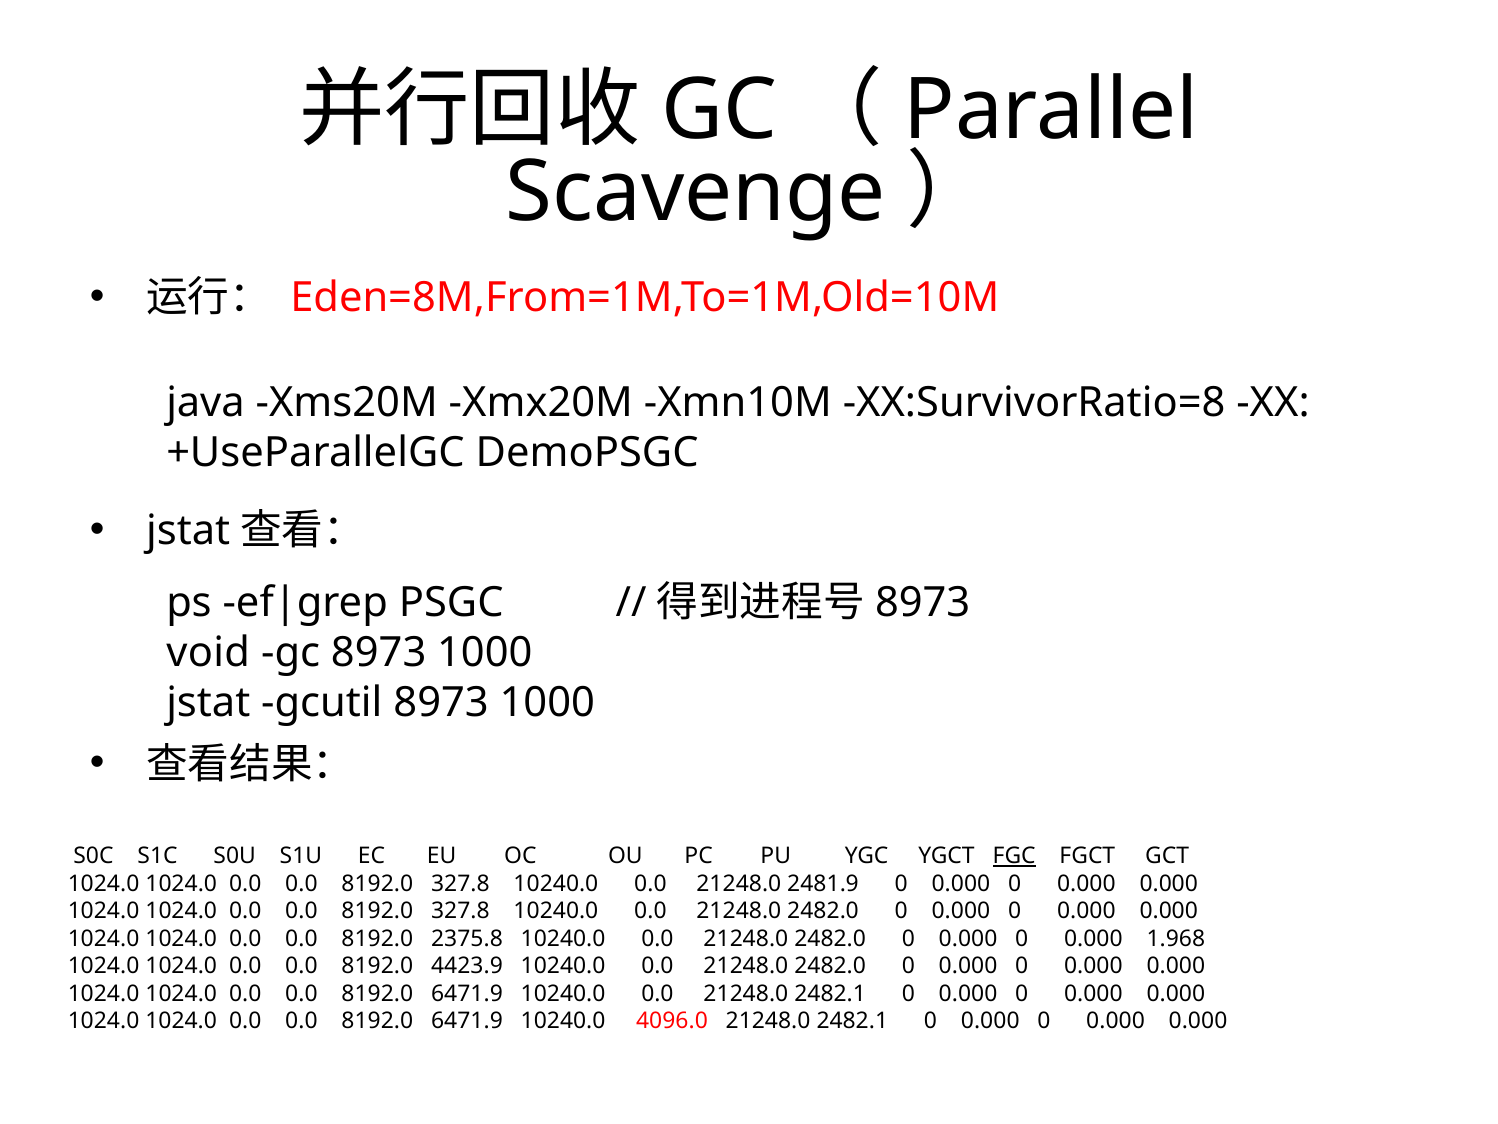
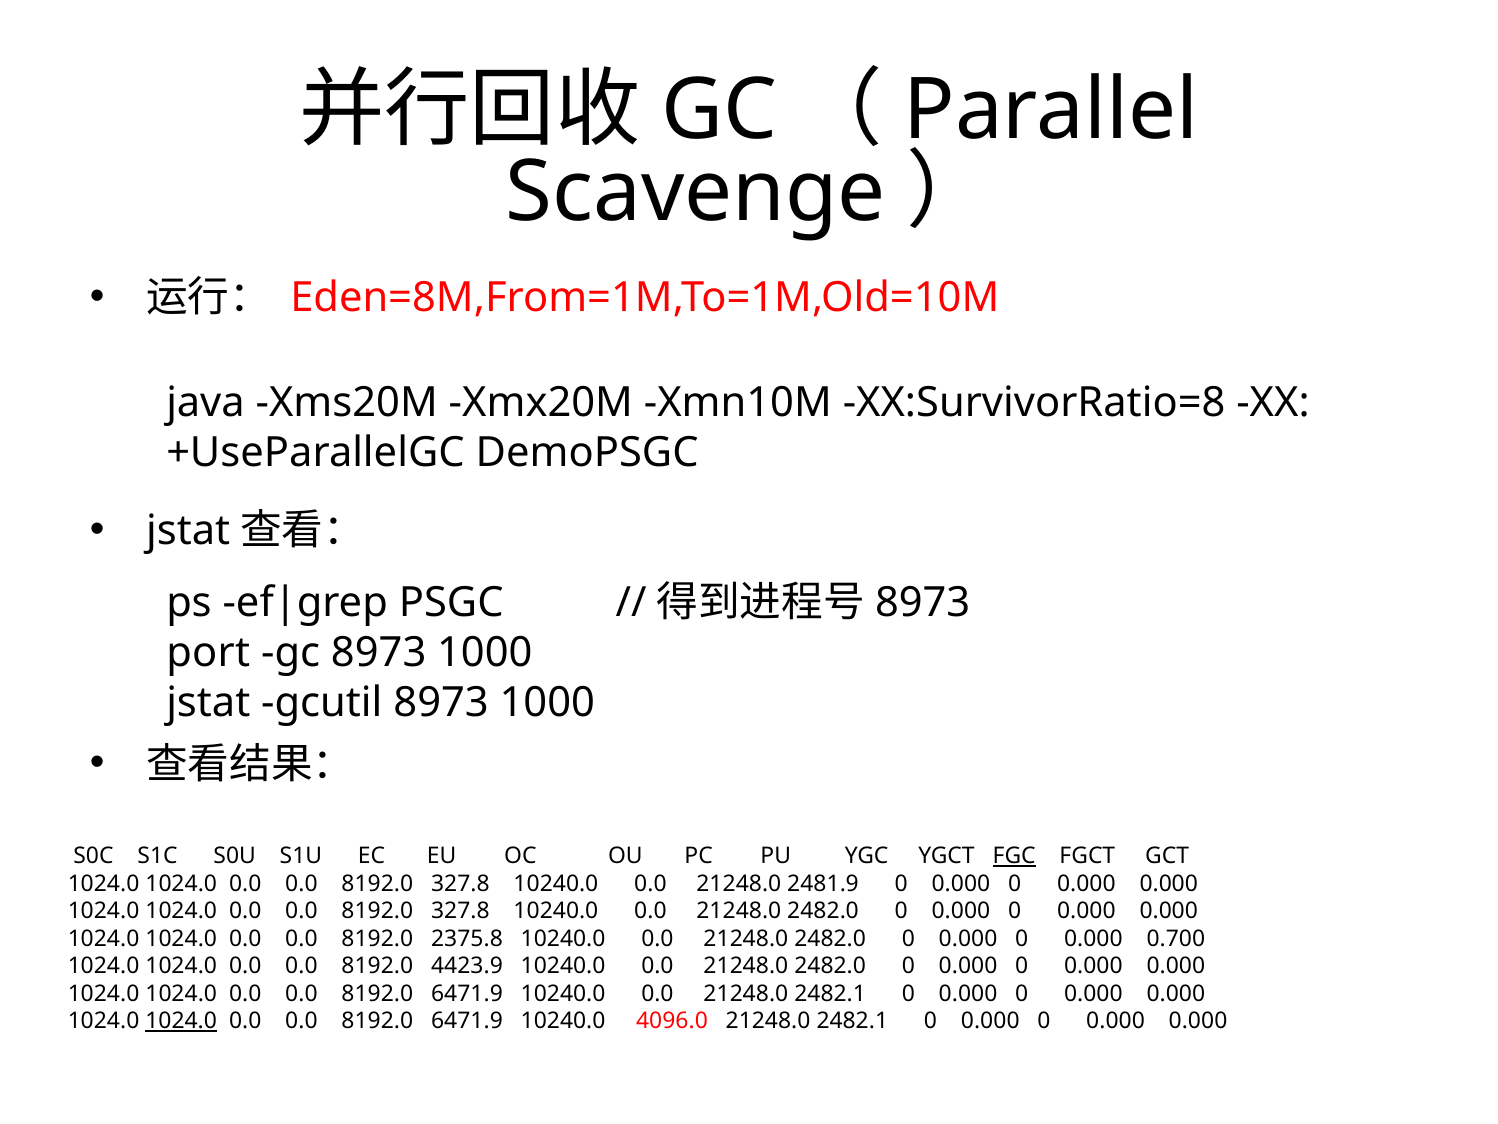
void: void -> port
1.968: 1.968 -> 0.700
1024.0 at (181, 1021) underline: none -> present
